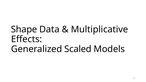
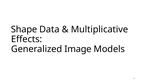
Scaled: Scaled -> Image
